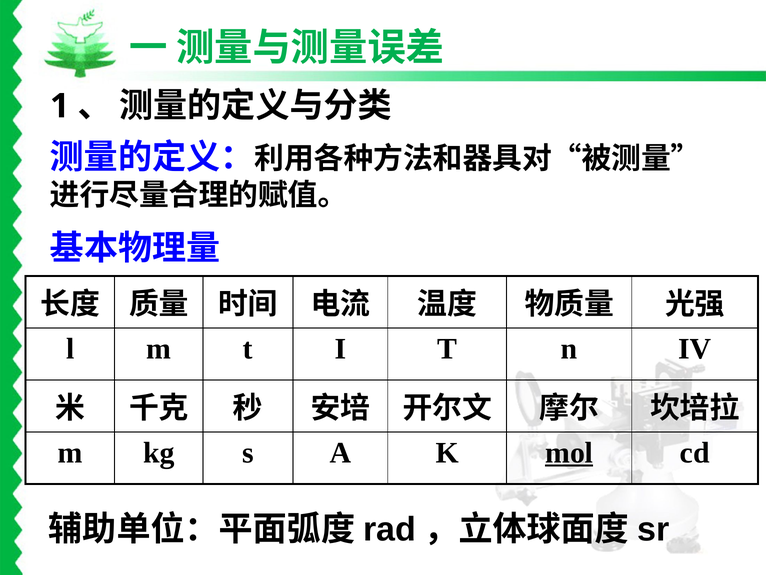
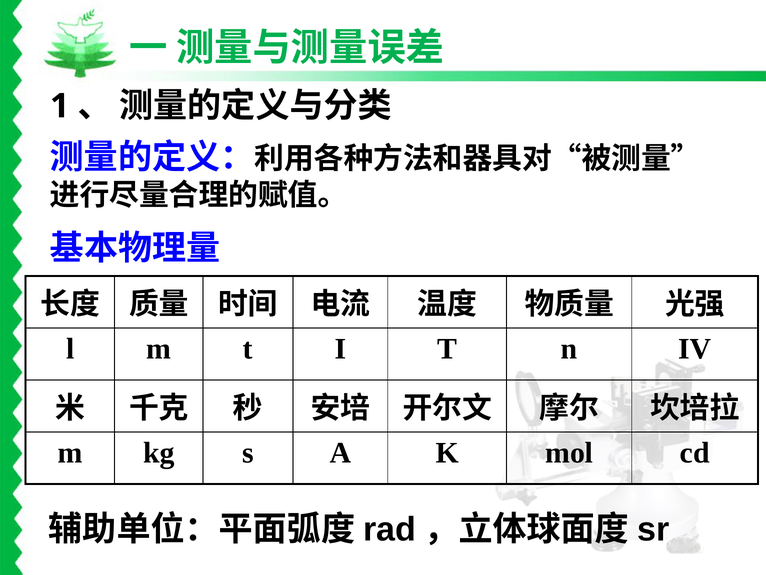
mol underline: present -> none
